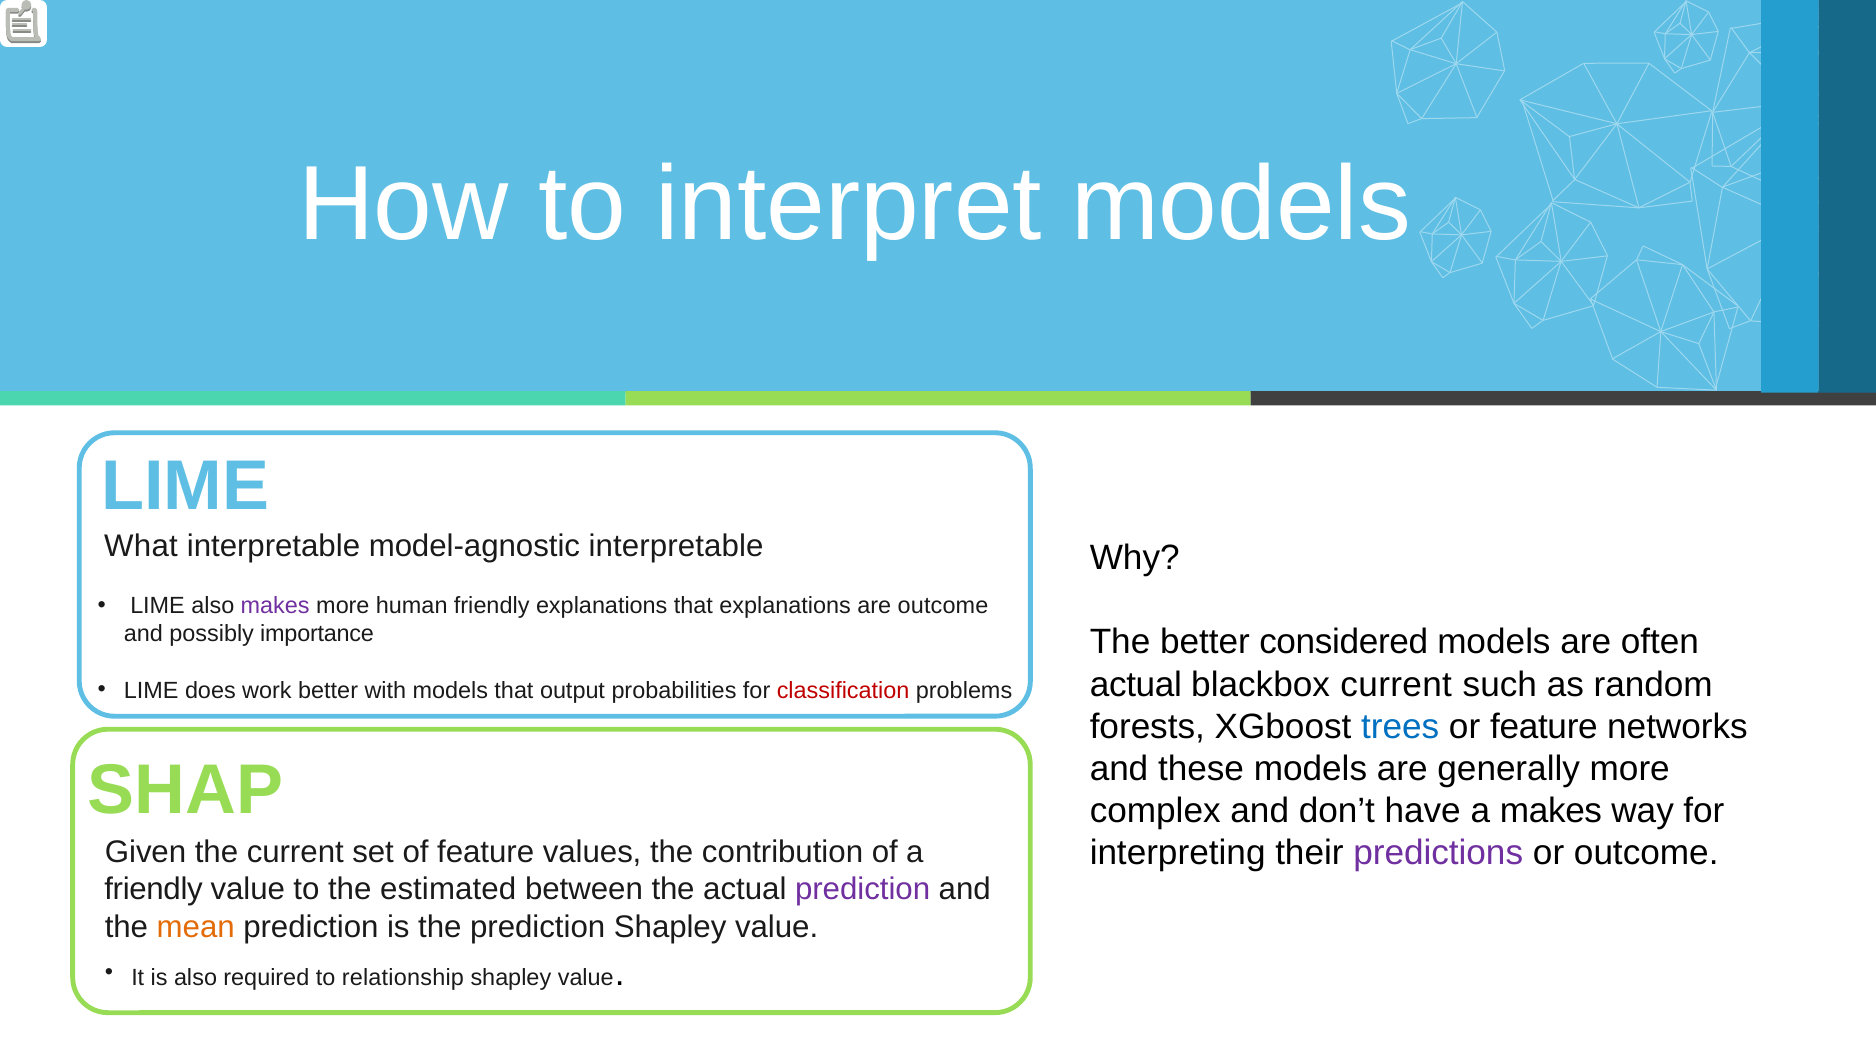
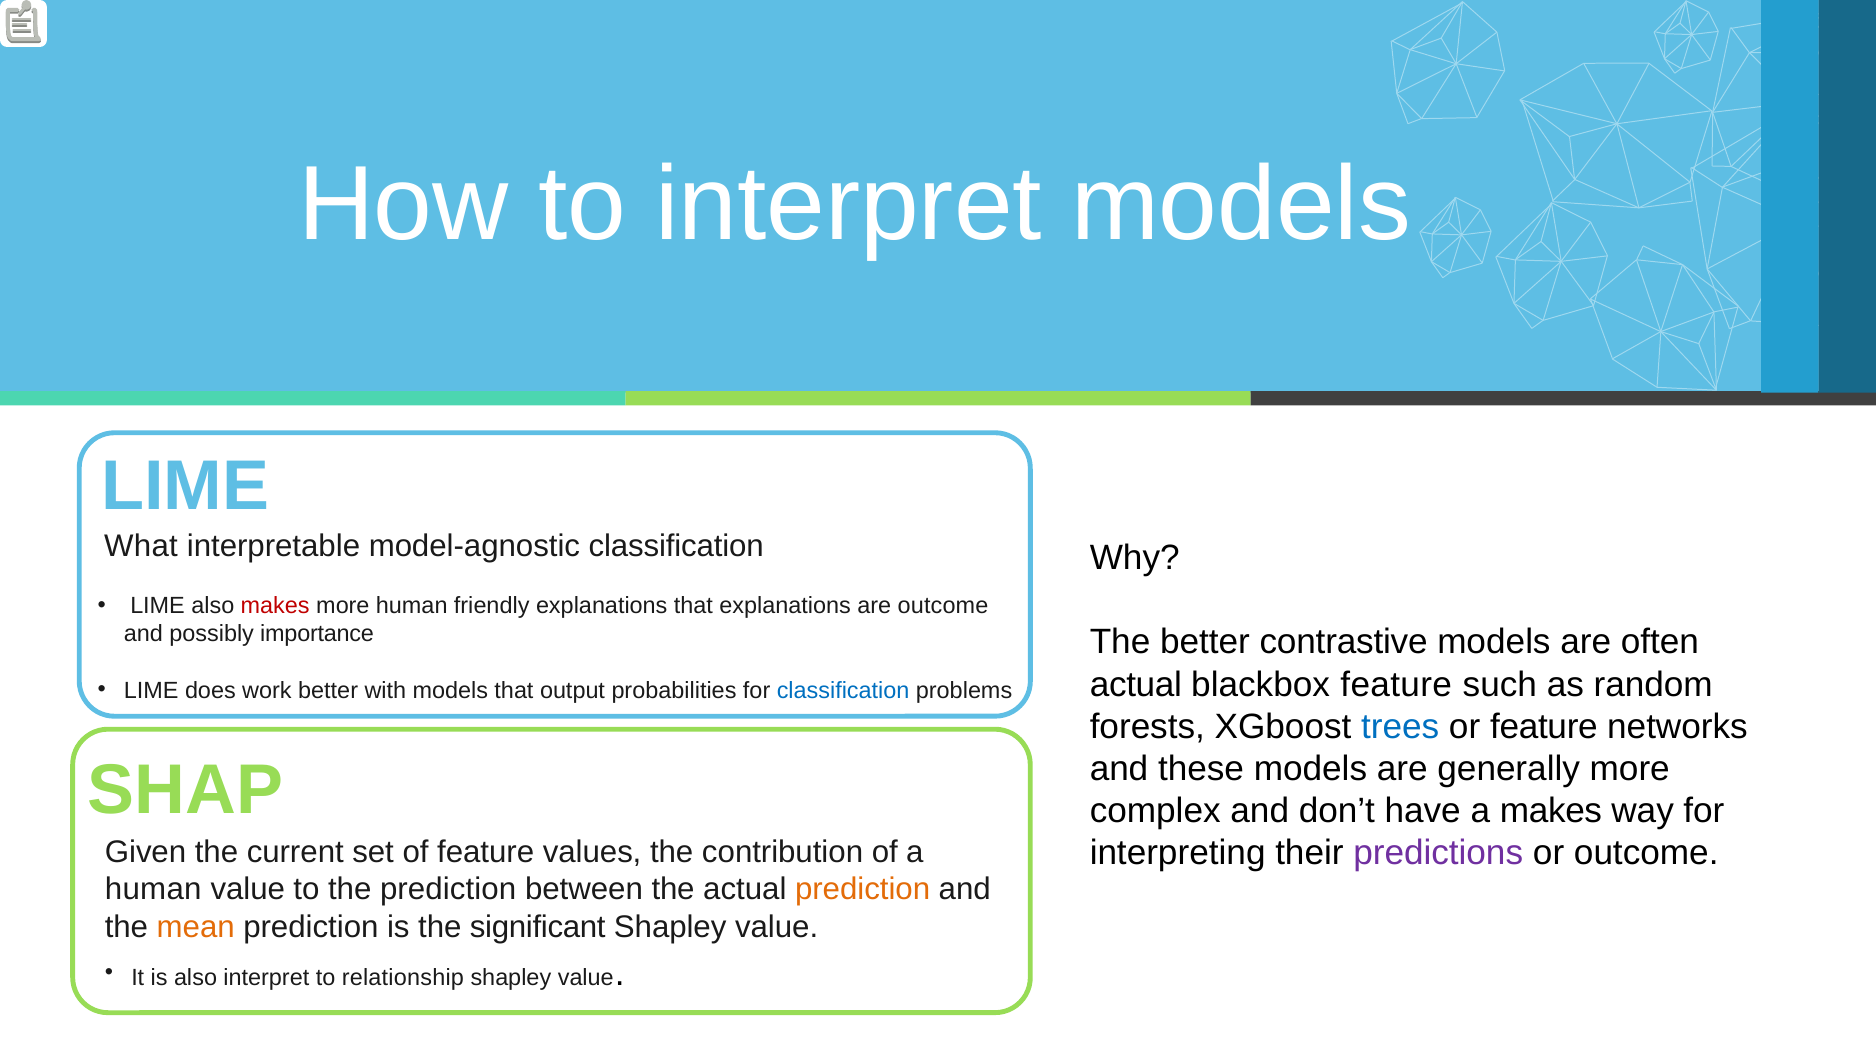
model-agnostic interpretable: interpretable -> classification
makes at (275, 606) colour: purple -> red
considered: considered -> contrastive
blackbox current: current -> feature
classification at (843, 691) colour: red -> blue
friendly at (154, 890): friendly -> human
the estimated: estimated -> prediction
prediction at (863, 890) colour: purple -> orange
the prediction: prediction -> significant
also required: required -> interpret
